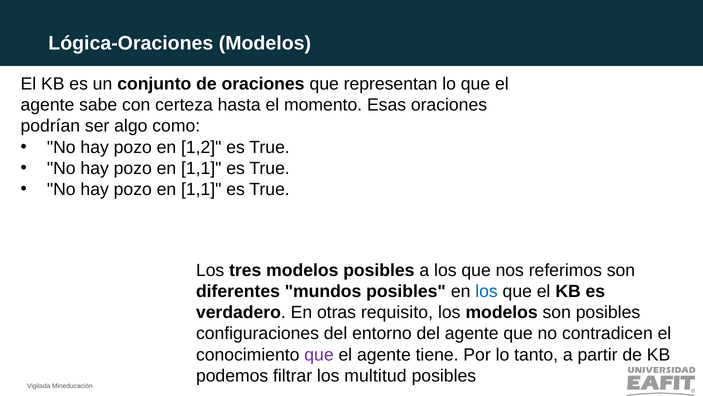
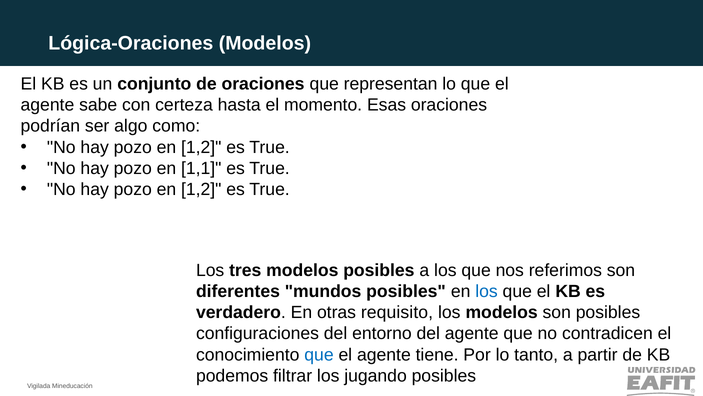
1,1 at (201, 189): 1,1 -> 1,2
que at (319, 354) colour: purple -> blue
multitud: multitud -> jugando
